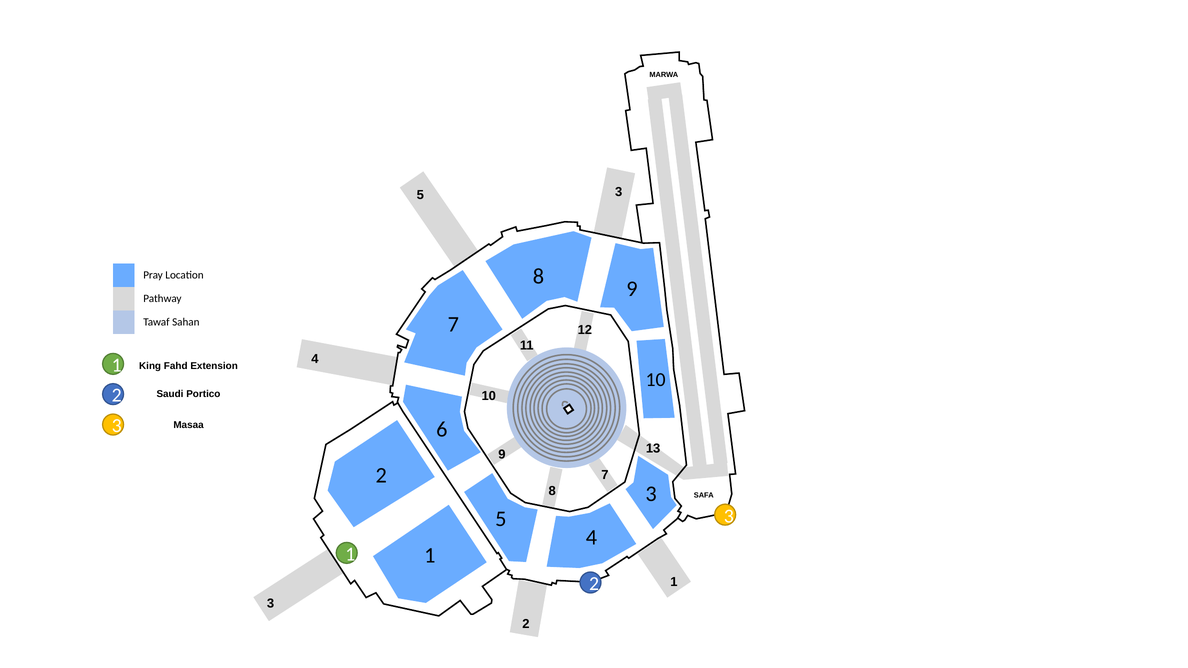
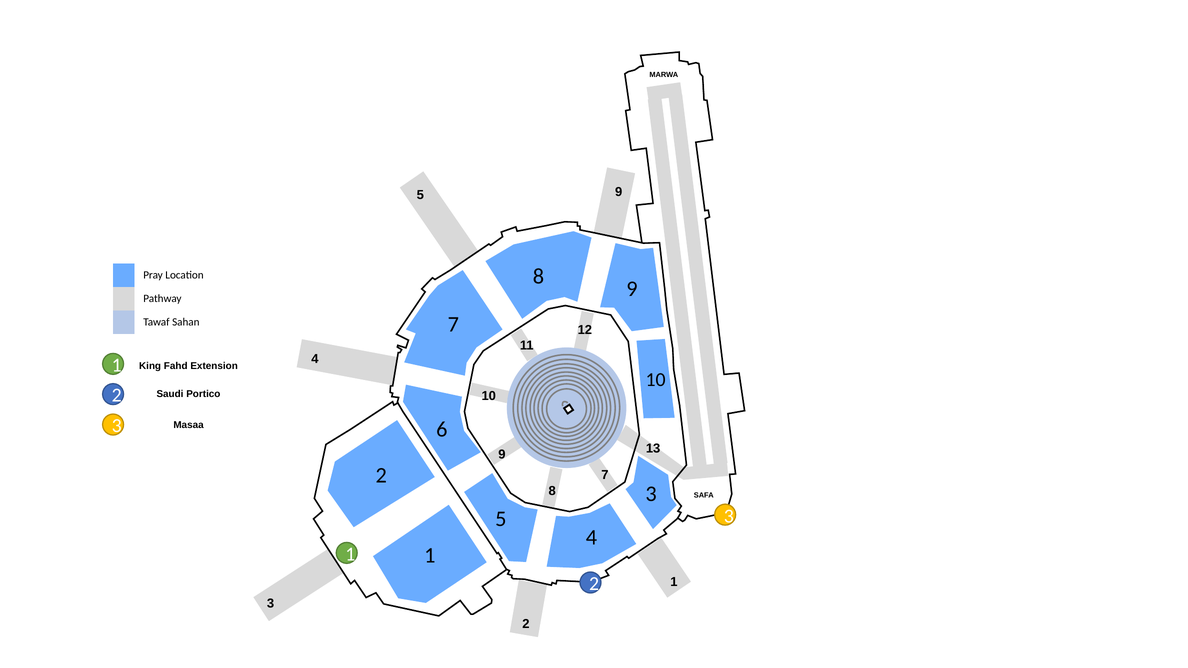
5 3: 3 -> 9
